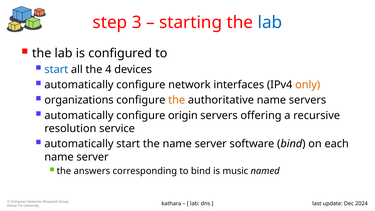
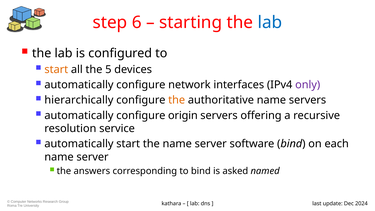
3: 3 -> 6
start at (56, 69) colour: blue -> orange
4: 4 -> 5
only colour: orange -> purple
organizations: organizations -> hierarchically
music: music -> asked
